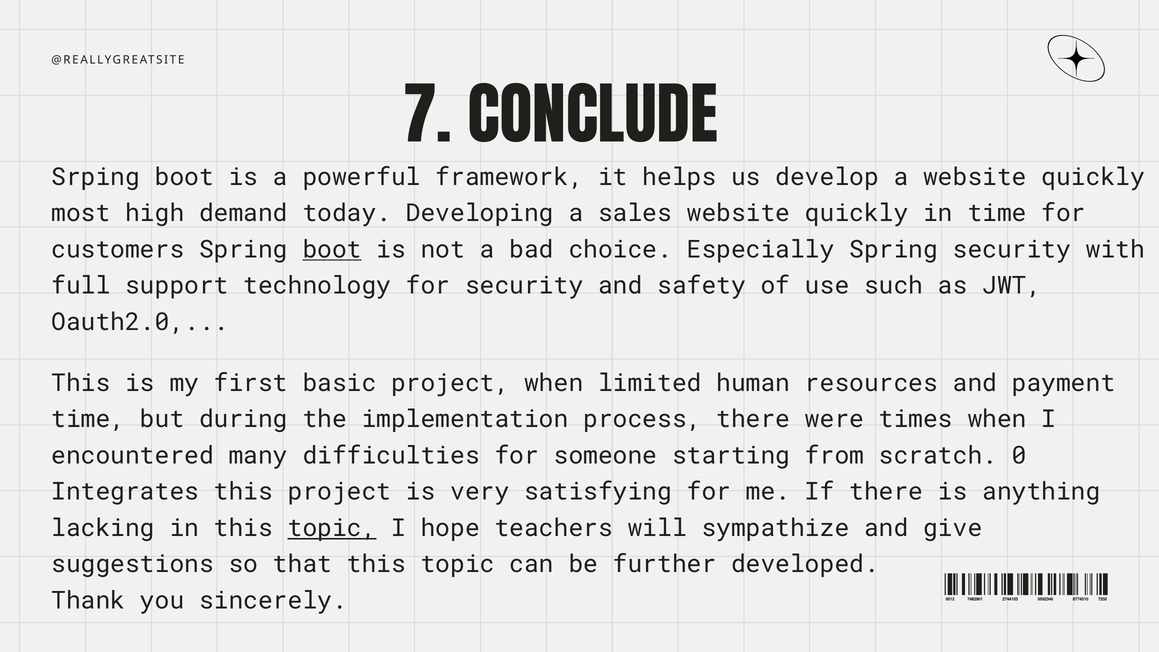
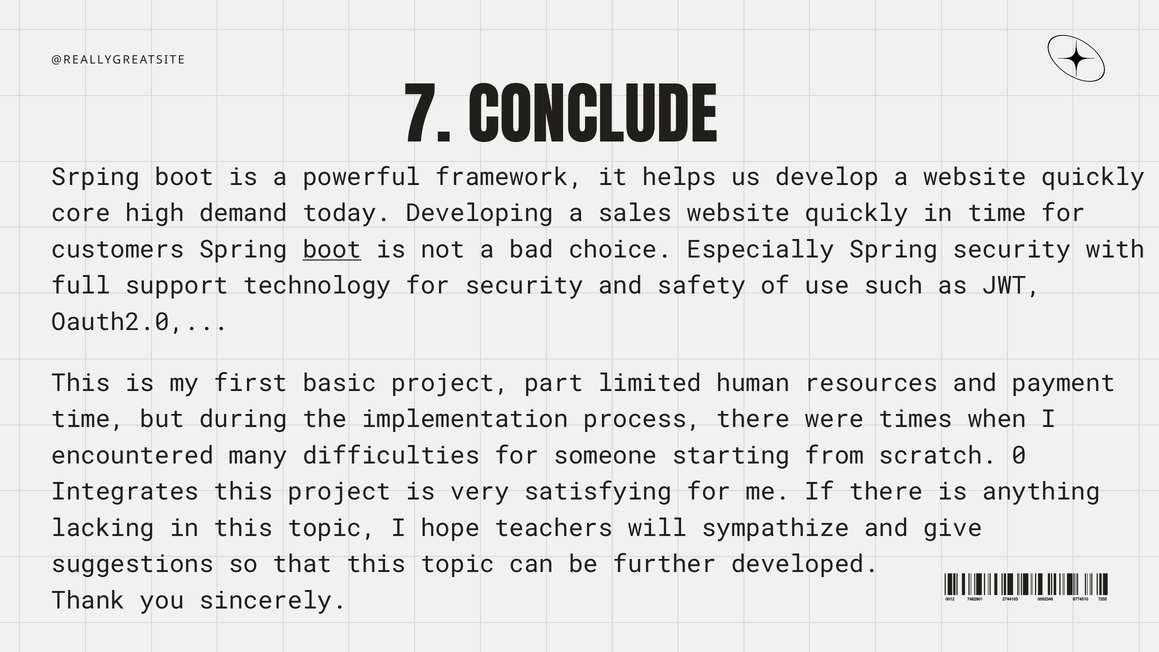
most: most -> core
project when: when -> part
topic at (332, 528) underline: present -> none
